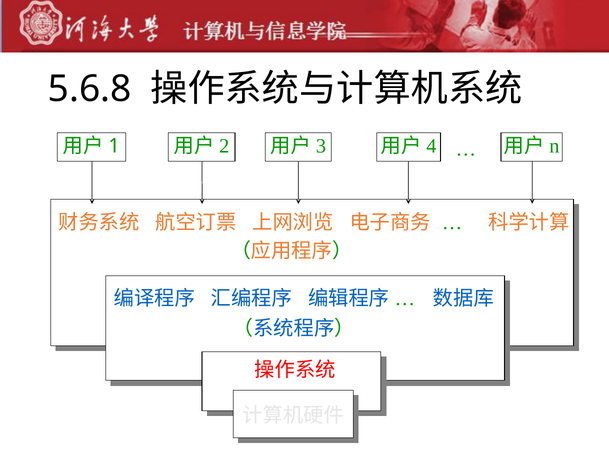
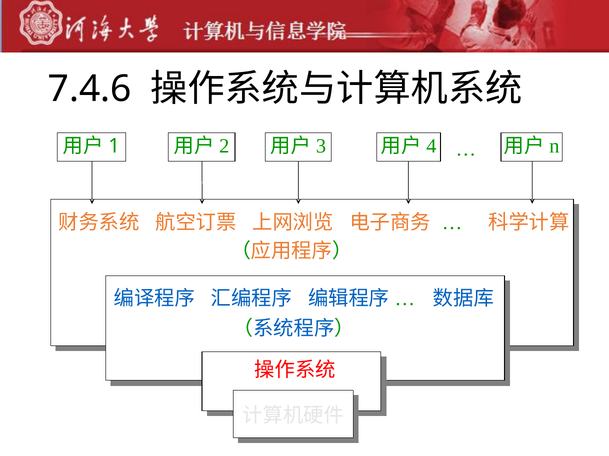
5.6.8: 5.6.8 -> 7.4.6
